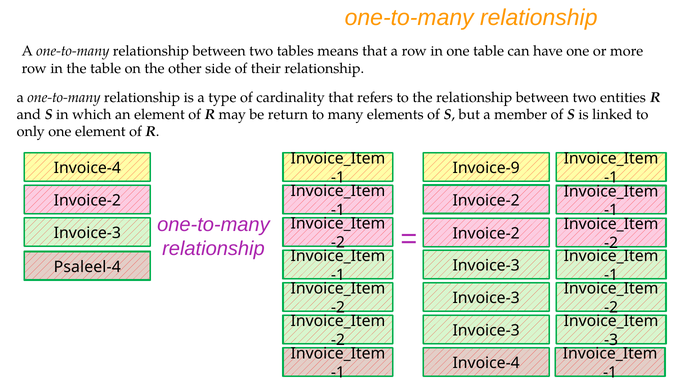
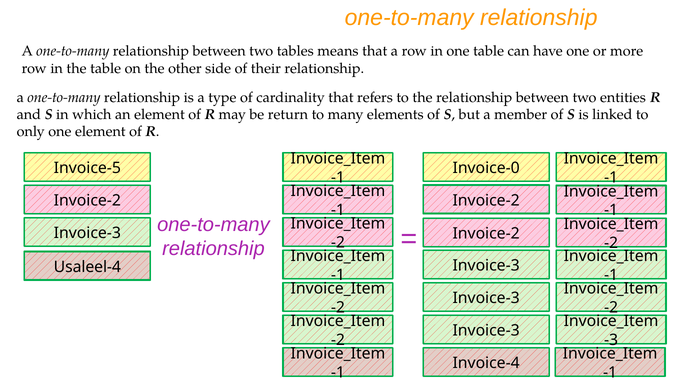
Invoice-4 at (87, 168): Invoice-4 -> Invoice-5
Invoice-9: Invoice-9 -> Invoice-0
Psaleel-4: Psaleel-4 -> Usaleel-4
